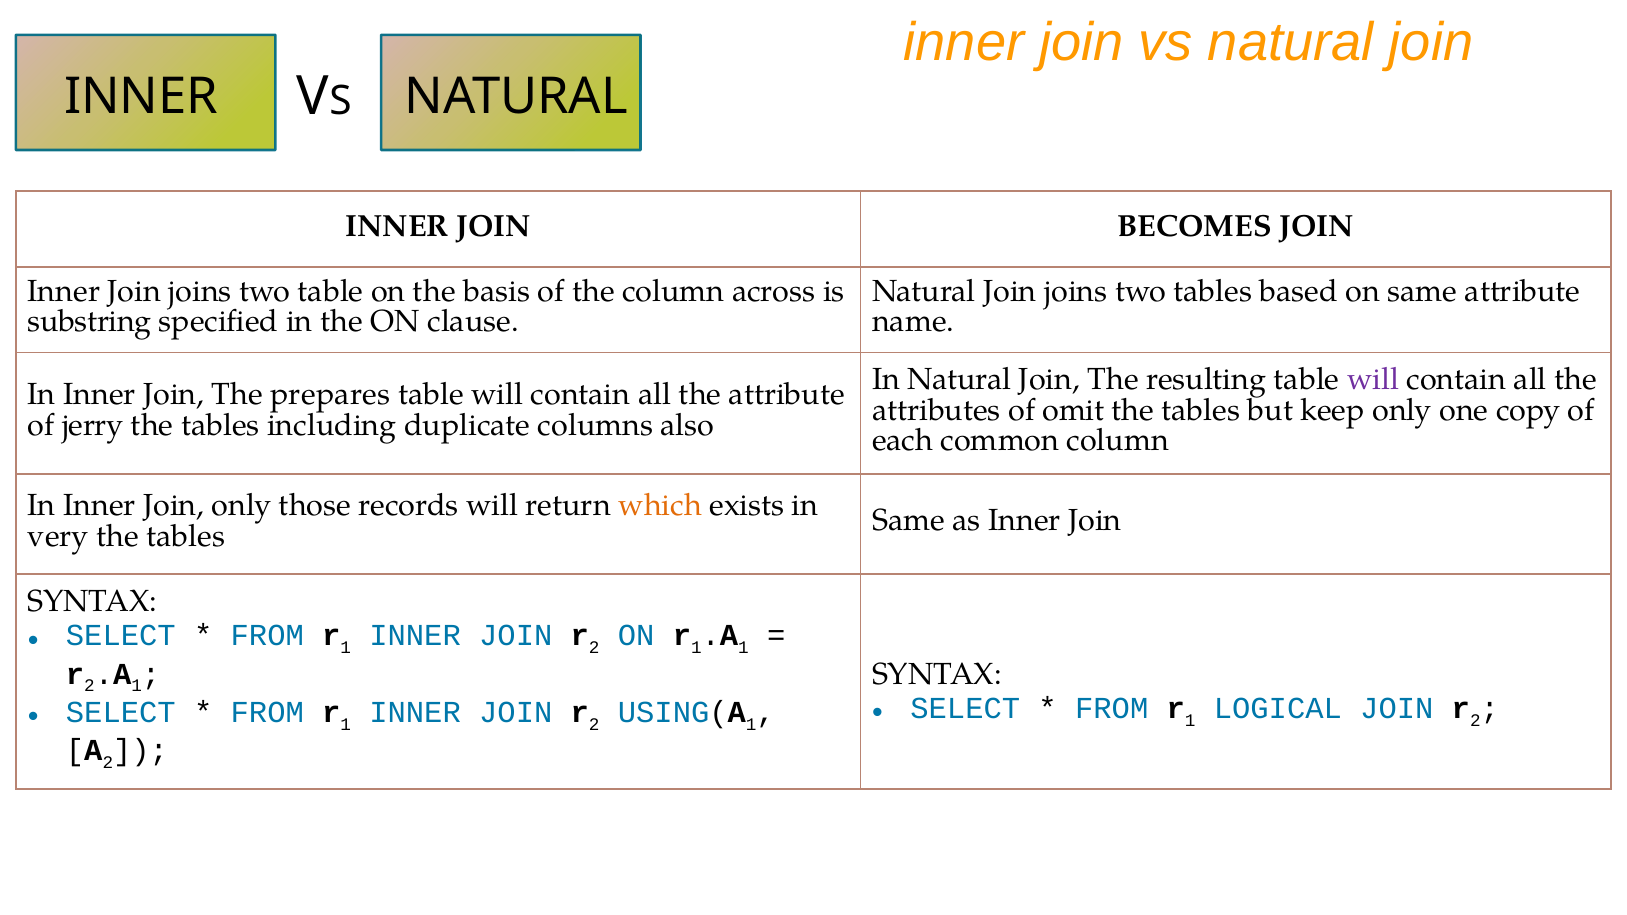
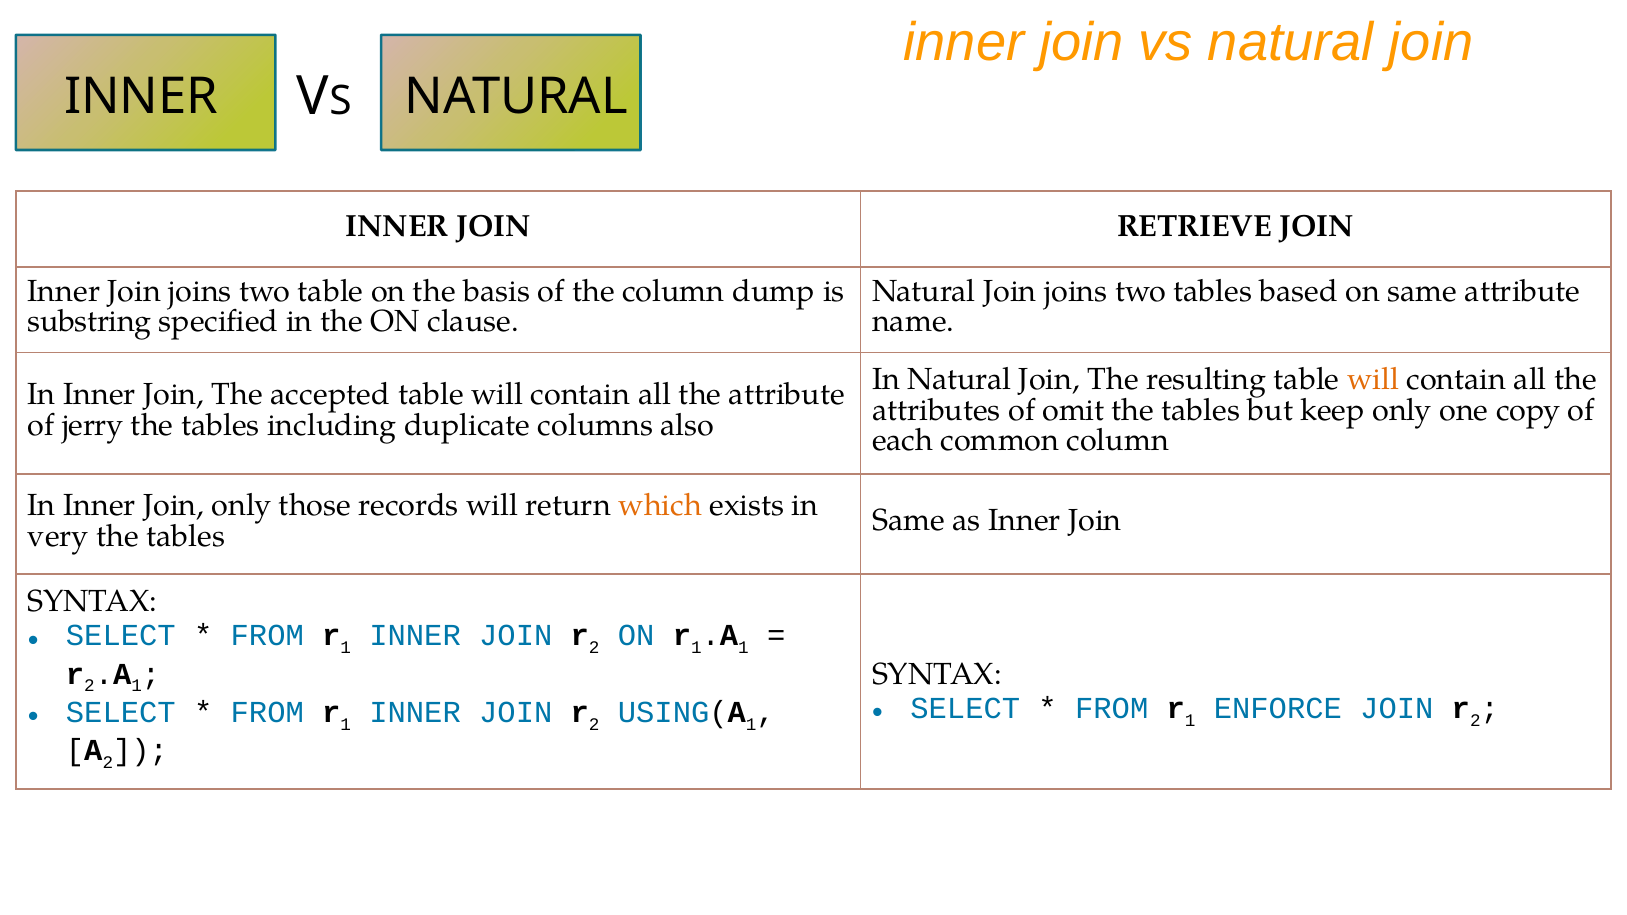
BECOMES: BECOMES -> RETRIEVE
across: across -> dump
will at (1373, 379) colour: purple -> orange
prepares: prepares -> accepted
LOGICAL: LOGICAL -> ENFORCE
